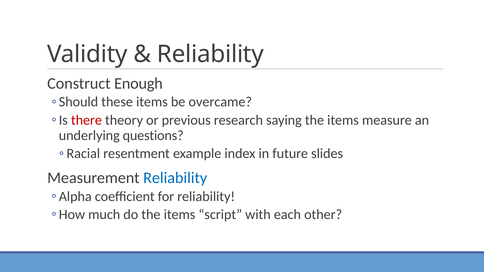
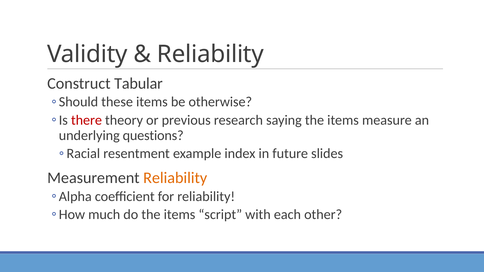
Enough: Enough -> Tabular
overcame: overcame -> otherwise
Reliability at (175, 178) colour: blue -> orange
